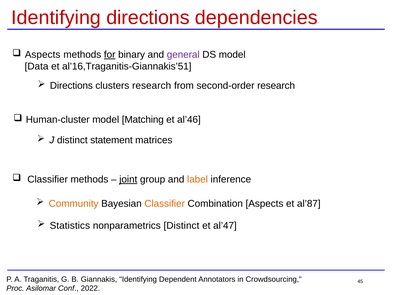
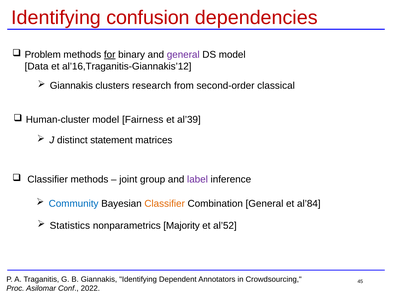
Identifying directions: directions -> confusion
Aspects at (43, 55): Aspects -> Problem
al’16,Traganitis-Giannakis’51: al’16,Traganitis-Giannakis’51 -> al’16,Traganitis-Giannakis’12
Directions at (71, 86): Directions -> Giannakis
second-order research: research -> classical
Matching: Matching -> Fairness
al’46: al’46 -> al’39
joint underline: present -> none
label colour: orange -> purple
Community colour: orange -> blue
Combination Aspects: Aspects -> General
al’87: al’87 -> al’84
nonparametrics Distinct: Distinct -> Majority
al’47: al’47 -> al’52
